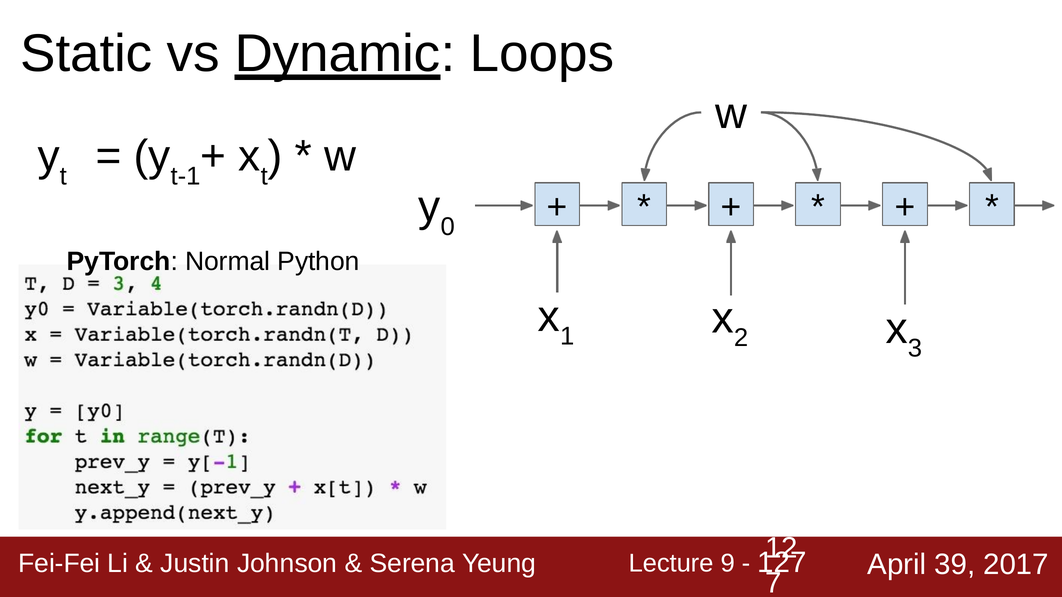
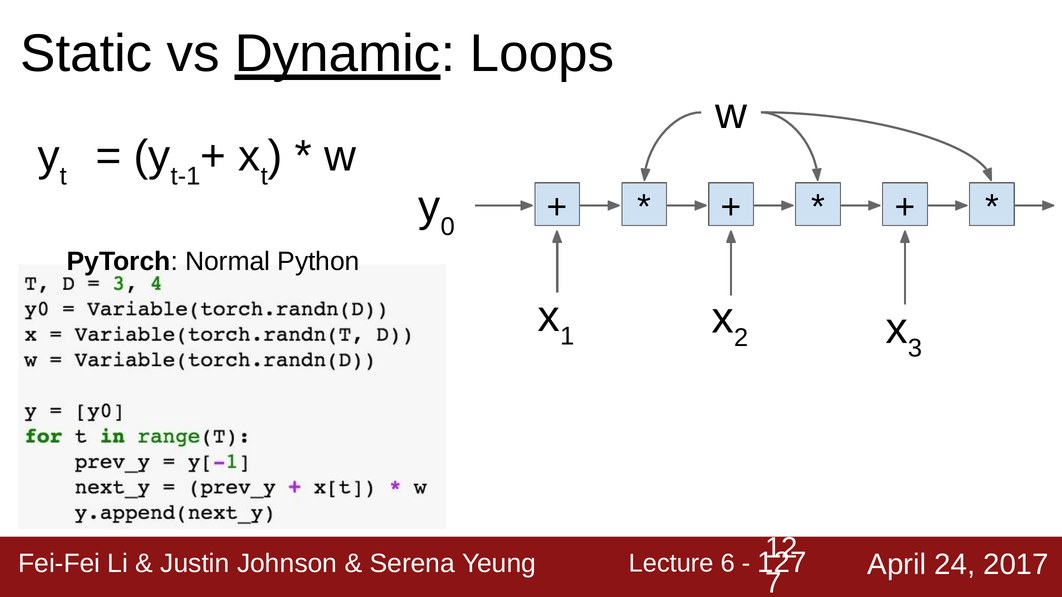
9: 9 -> 6
39: 39 -> 24
